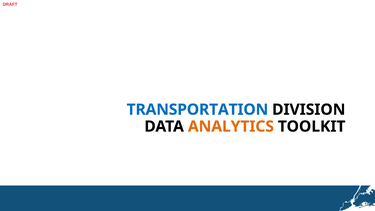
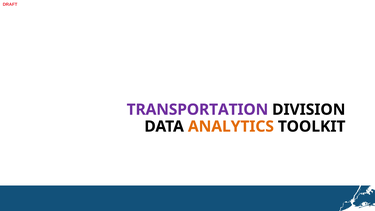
TRANSPORTATION colour: blue -> purple
